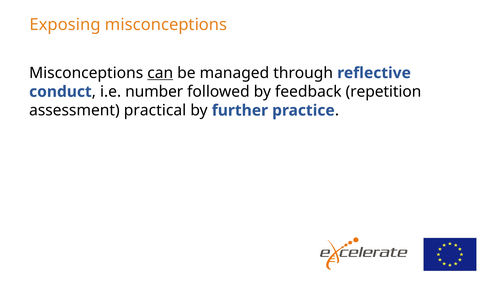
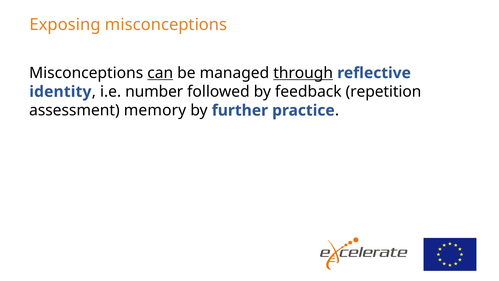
through underline: none -> present
conduct: conduct -> identity
practical: practical -> memory
